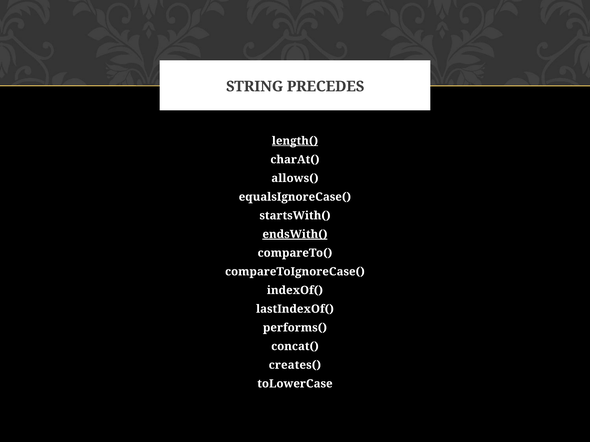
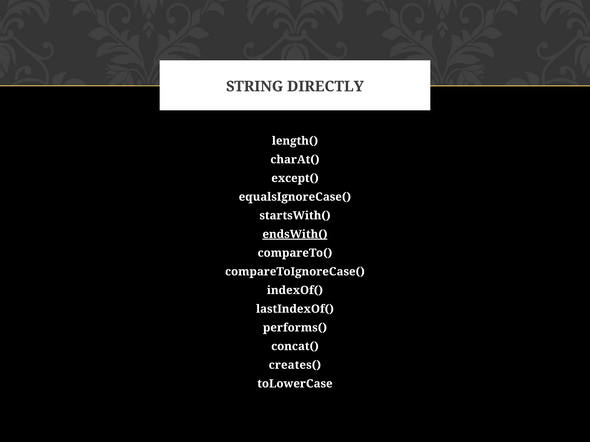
PRECEDES: PRECEDES -> DIRECTLY
length( underline: present -> none
allows(: allows( -> except(
